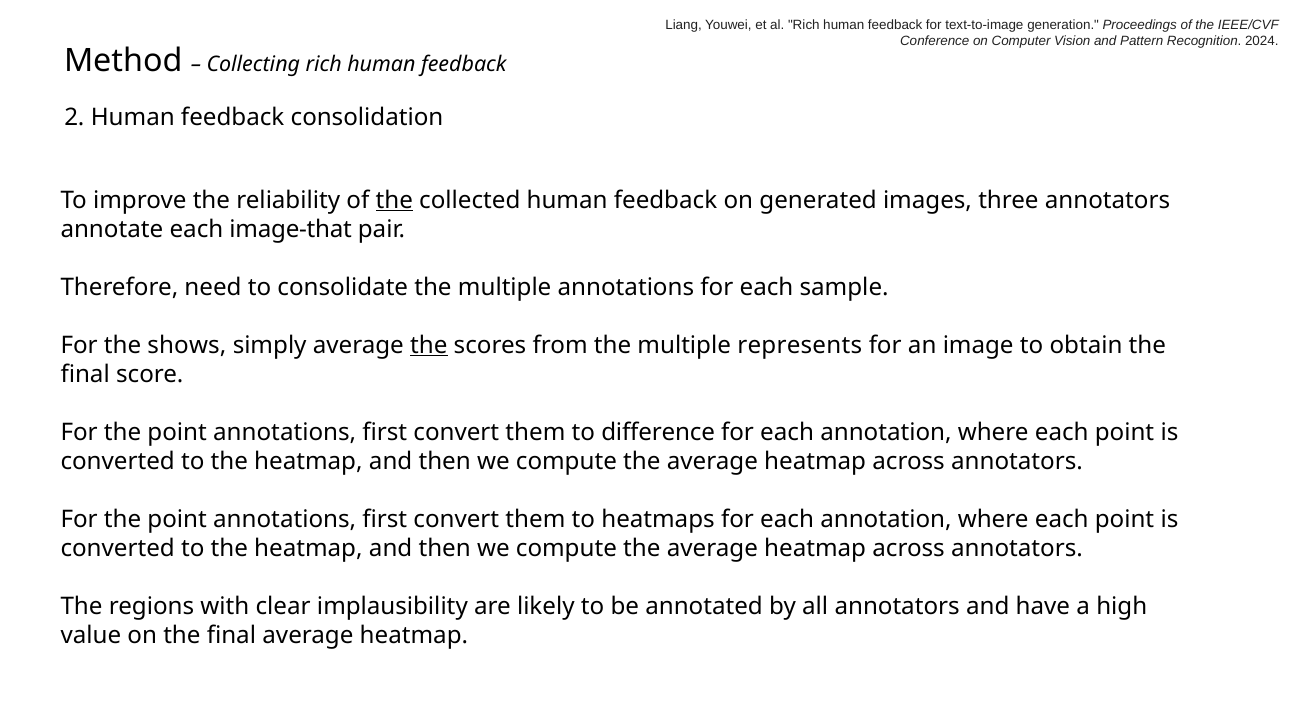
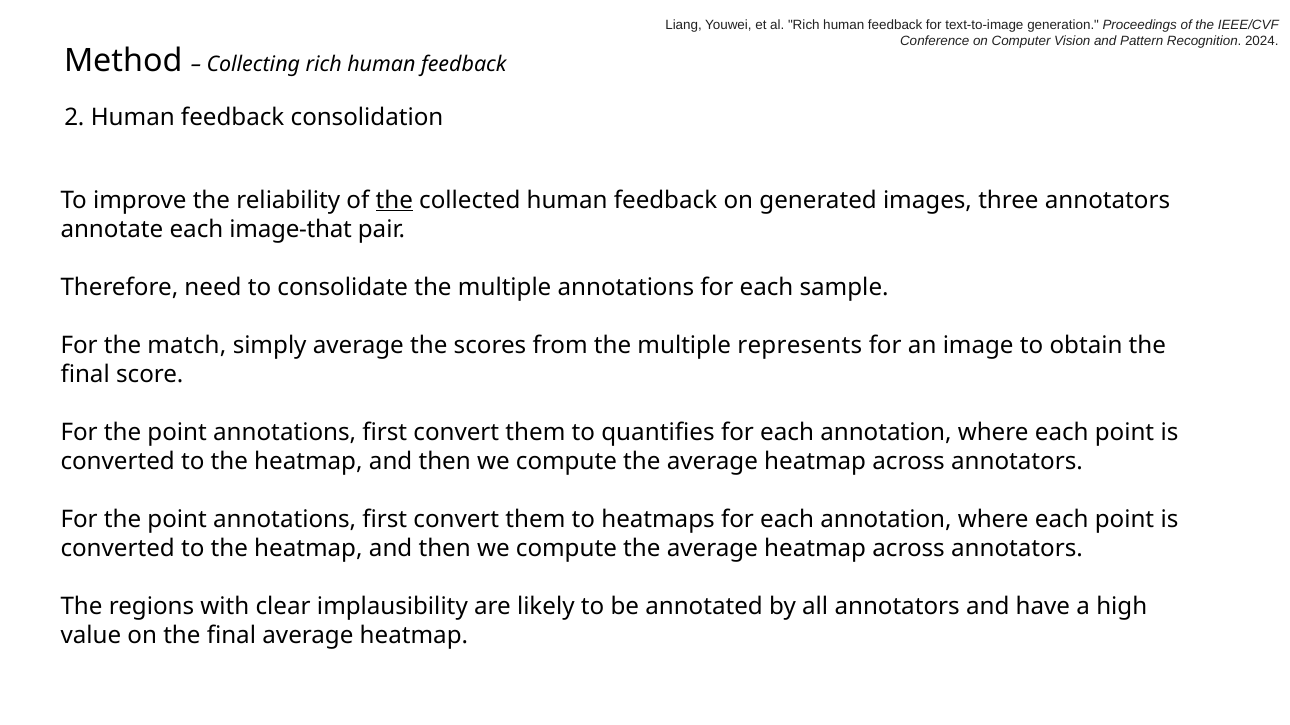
shows: shows -> match
the at (429, 346) underline: present -> none
difference: difference -> quantifies
